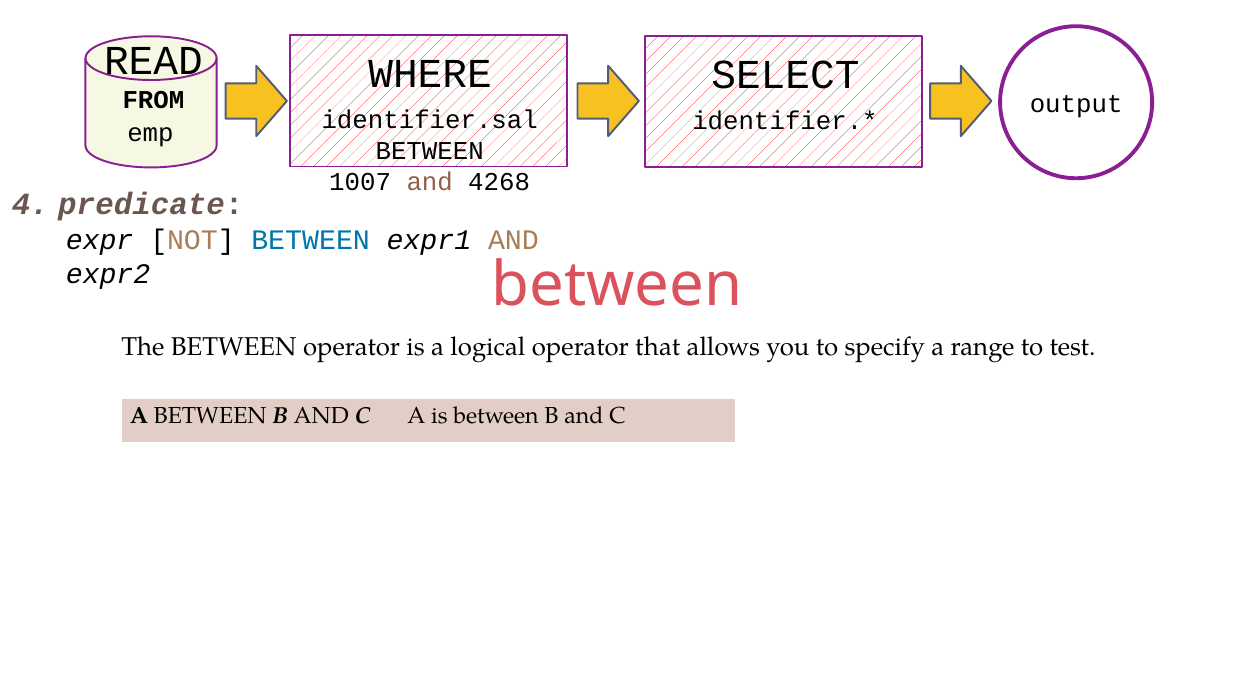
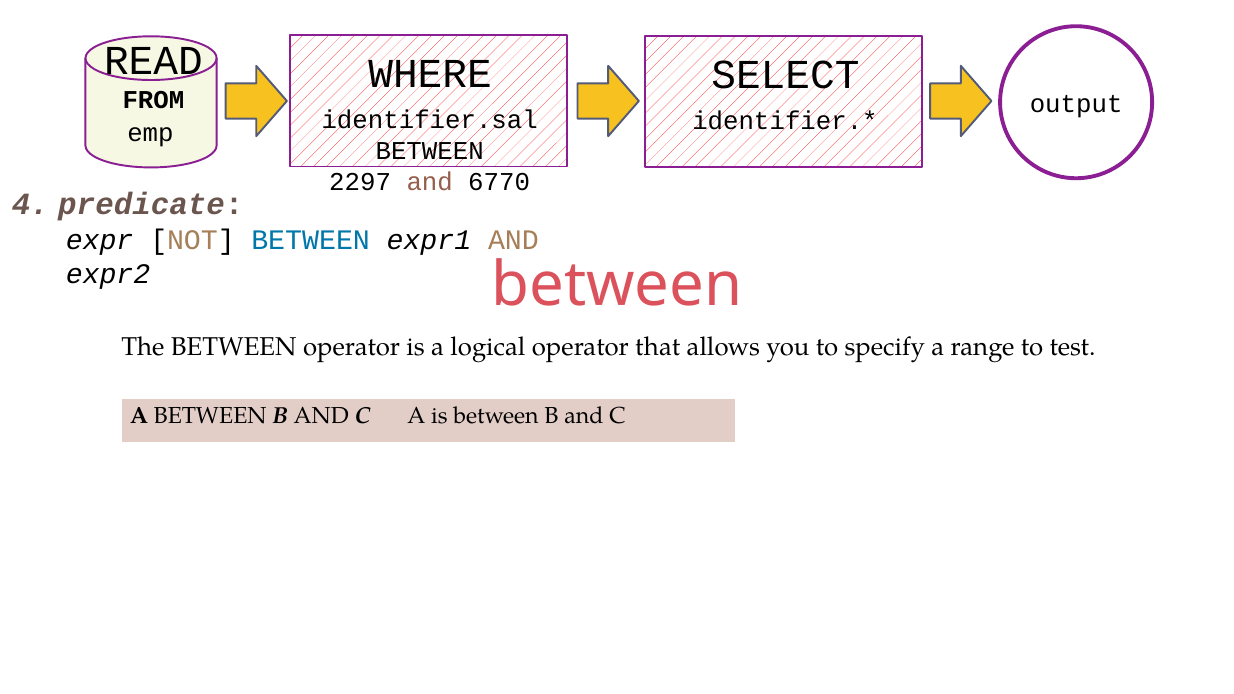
1007: 1007 -> 2297
4268: 4268 -> 6770
